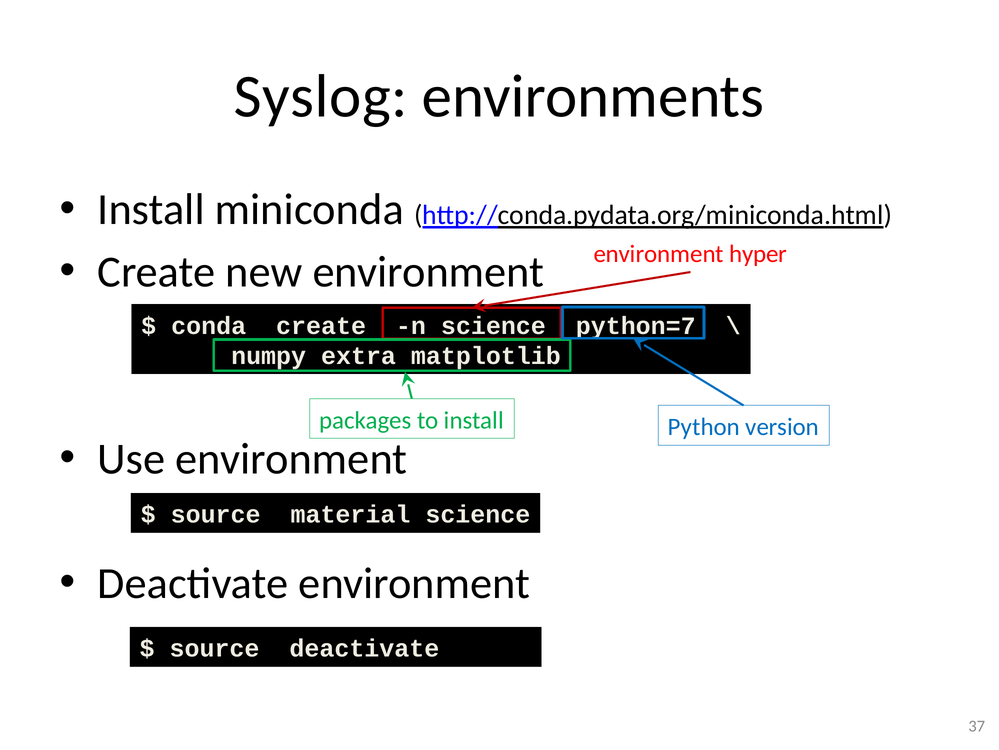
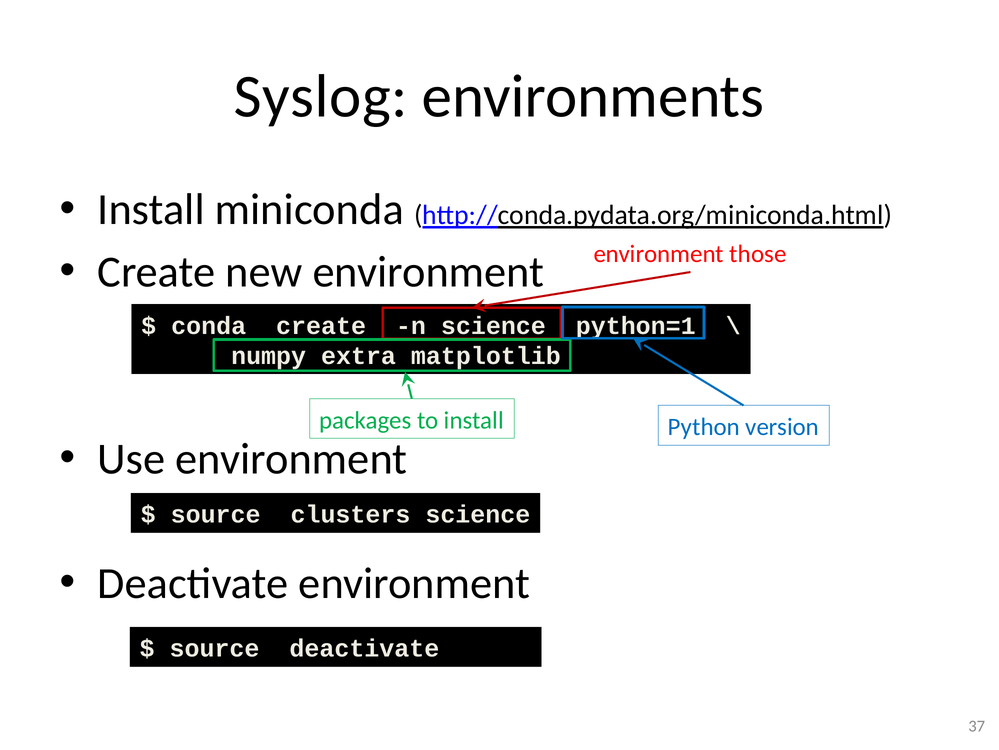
hyper: hyper -> those
python=7: python=7 -> python=1
material: material -> clusters
